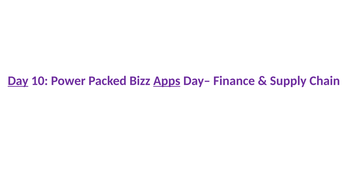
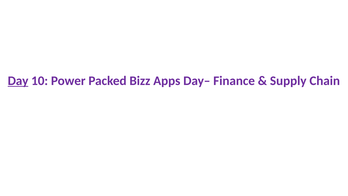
Apps underline: present -> none
